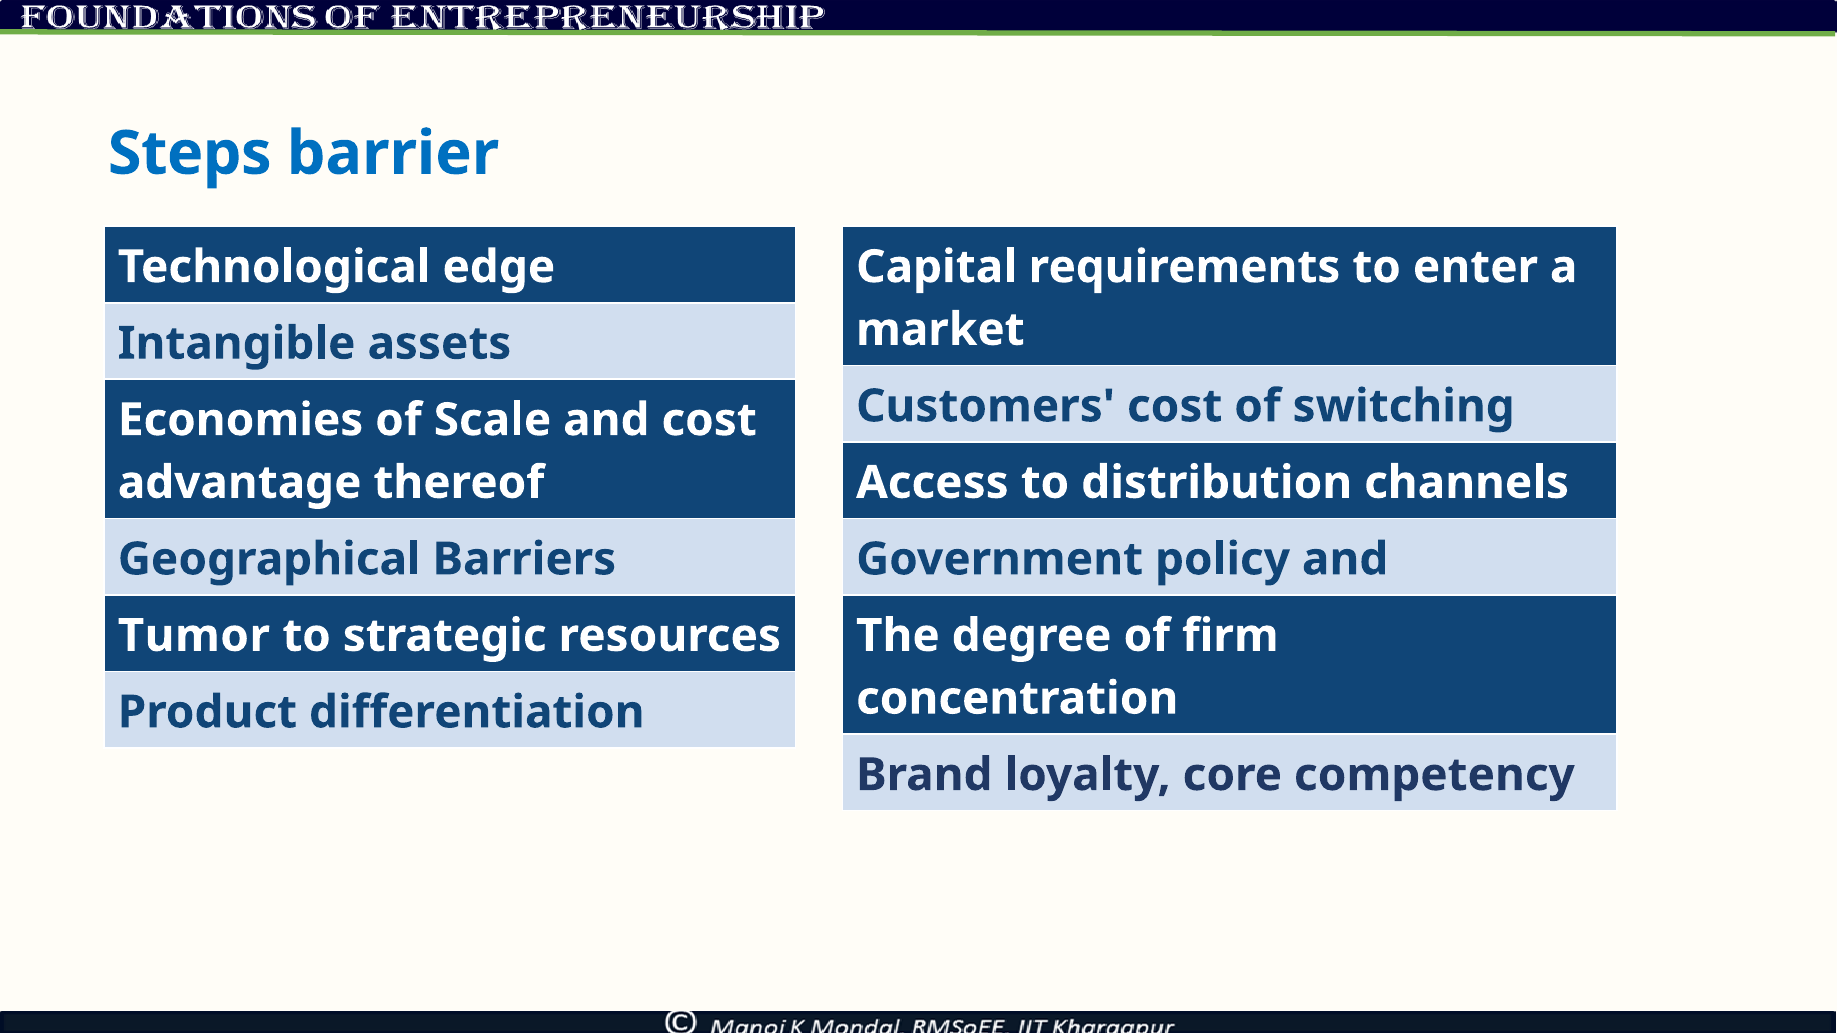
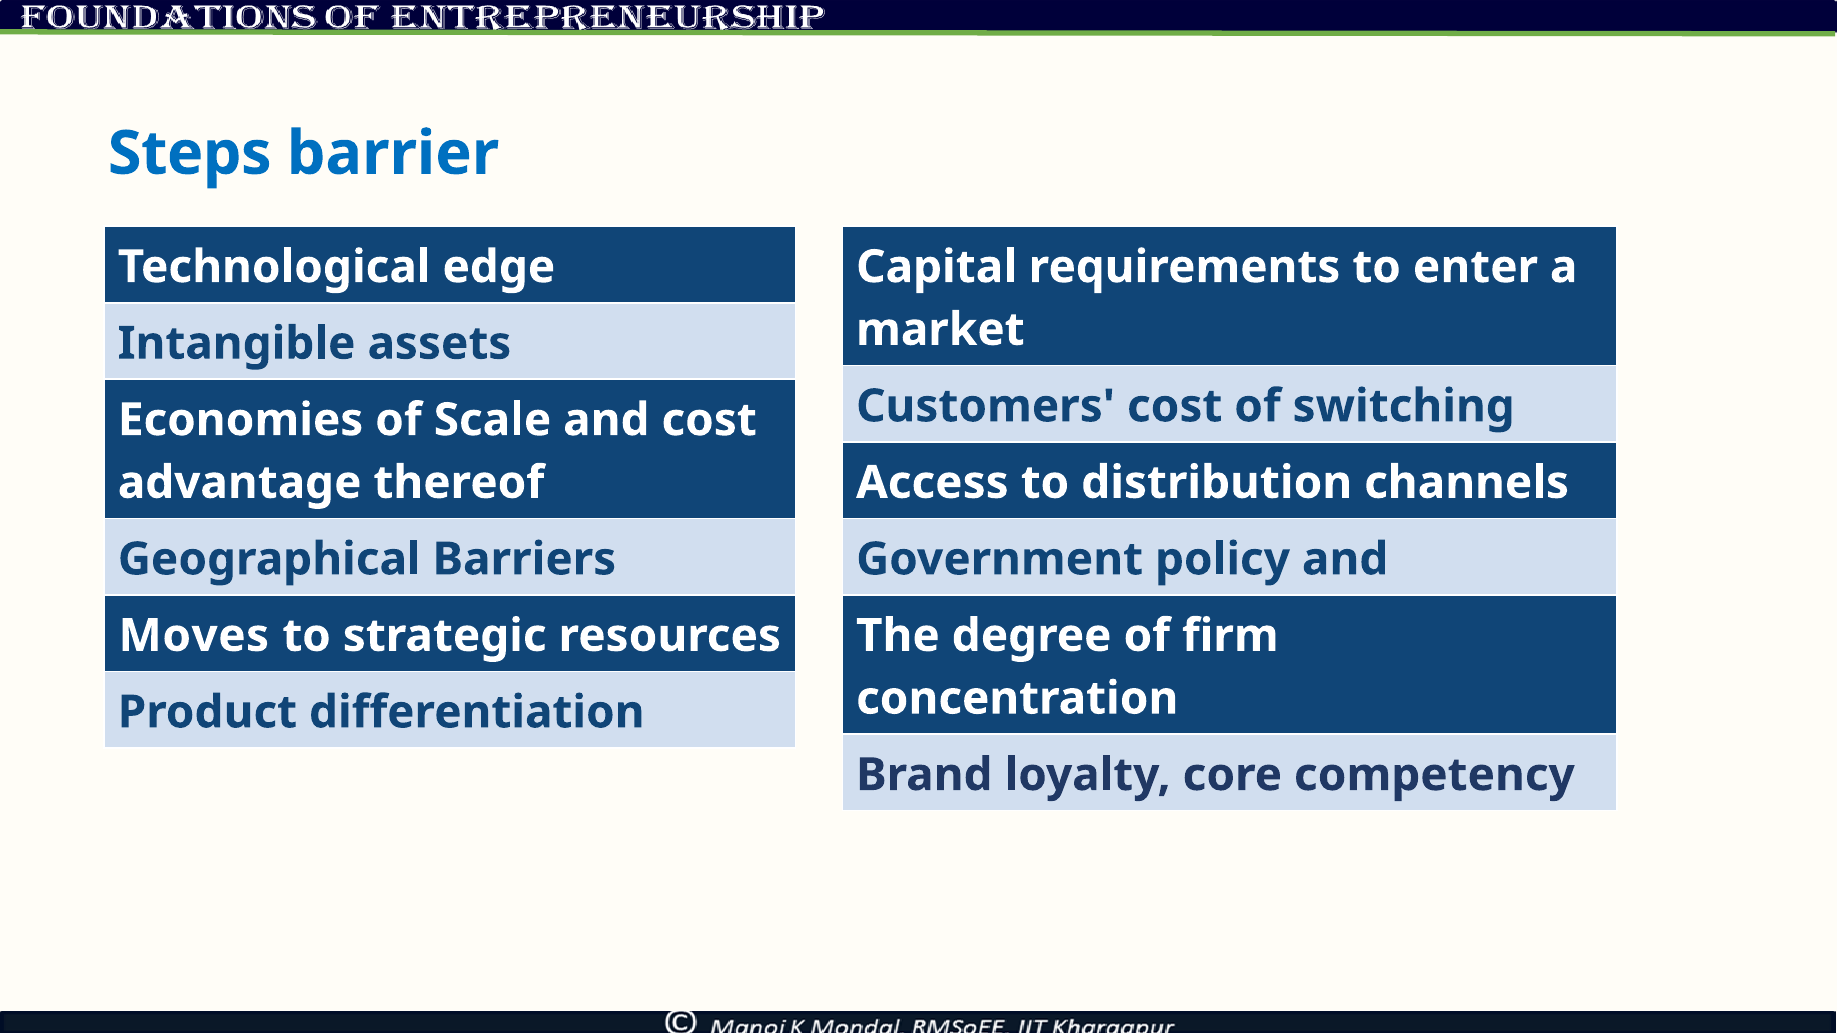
Tumor: Tumor -> Moves
